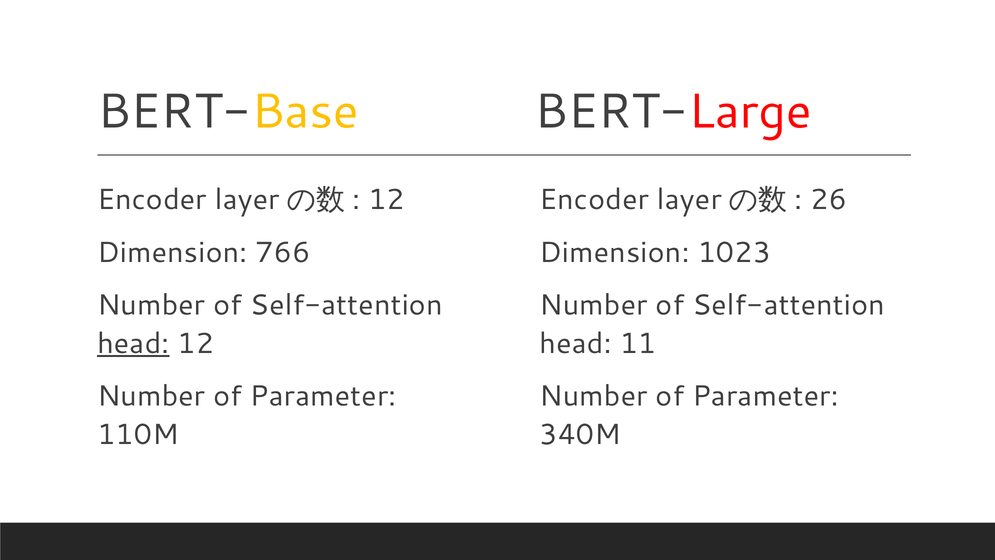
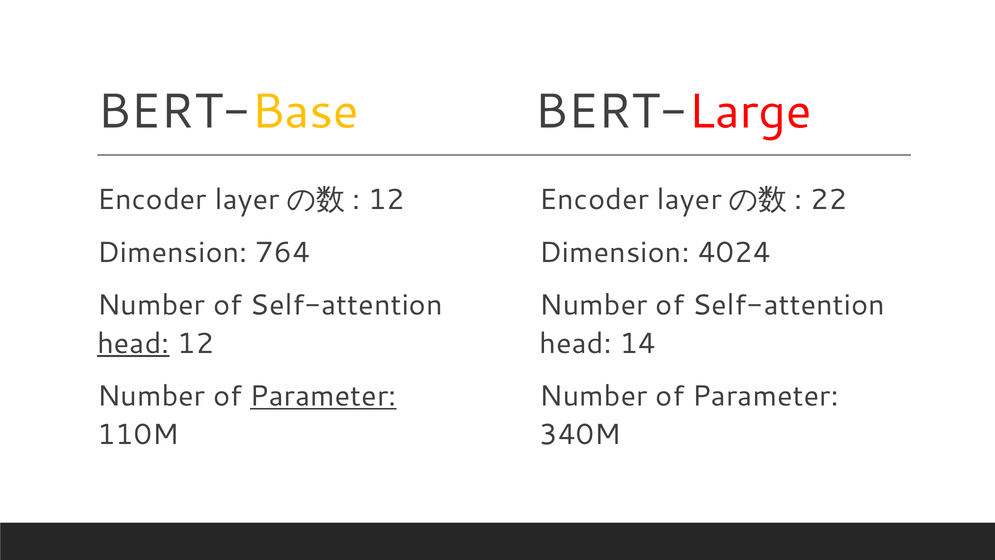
26: 26 -> 22
766: 766 -> 764
1023: 1023 -> 4024
11: 11 -> 14
Parameter at (323, 396) underline: none -> present
